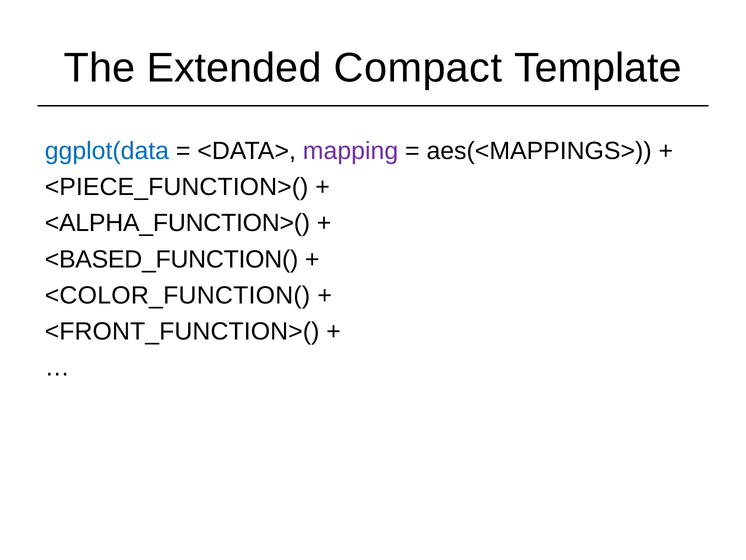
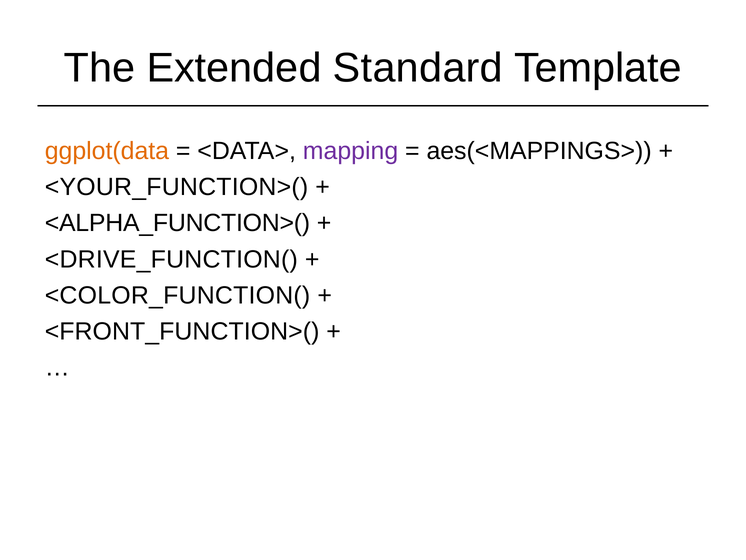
Compact: Compact -> Standard
ggplot(data colour: blue -> orange
<PIECE_FUNCTION>(: <PIECE_FUNCTION>( -> <YOUR_FUNCTION>(
<BASED_FUNCTION(: <BASED_FUNCTION( -> <DRIVE_FUNCTION(
